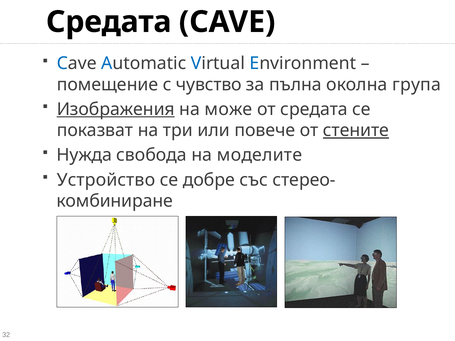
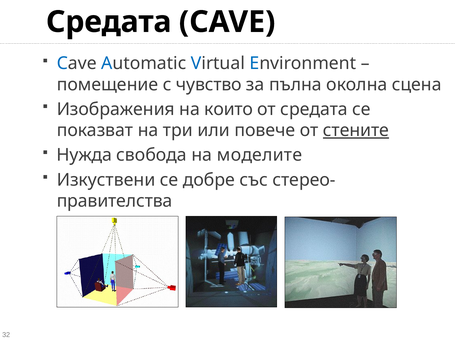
група: група -> сцена
Изображения underline: present -> none
може: може -> които
Устройство: Устройство -> Изкуствени
комбиниране: комбиниране -> правителства
